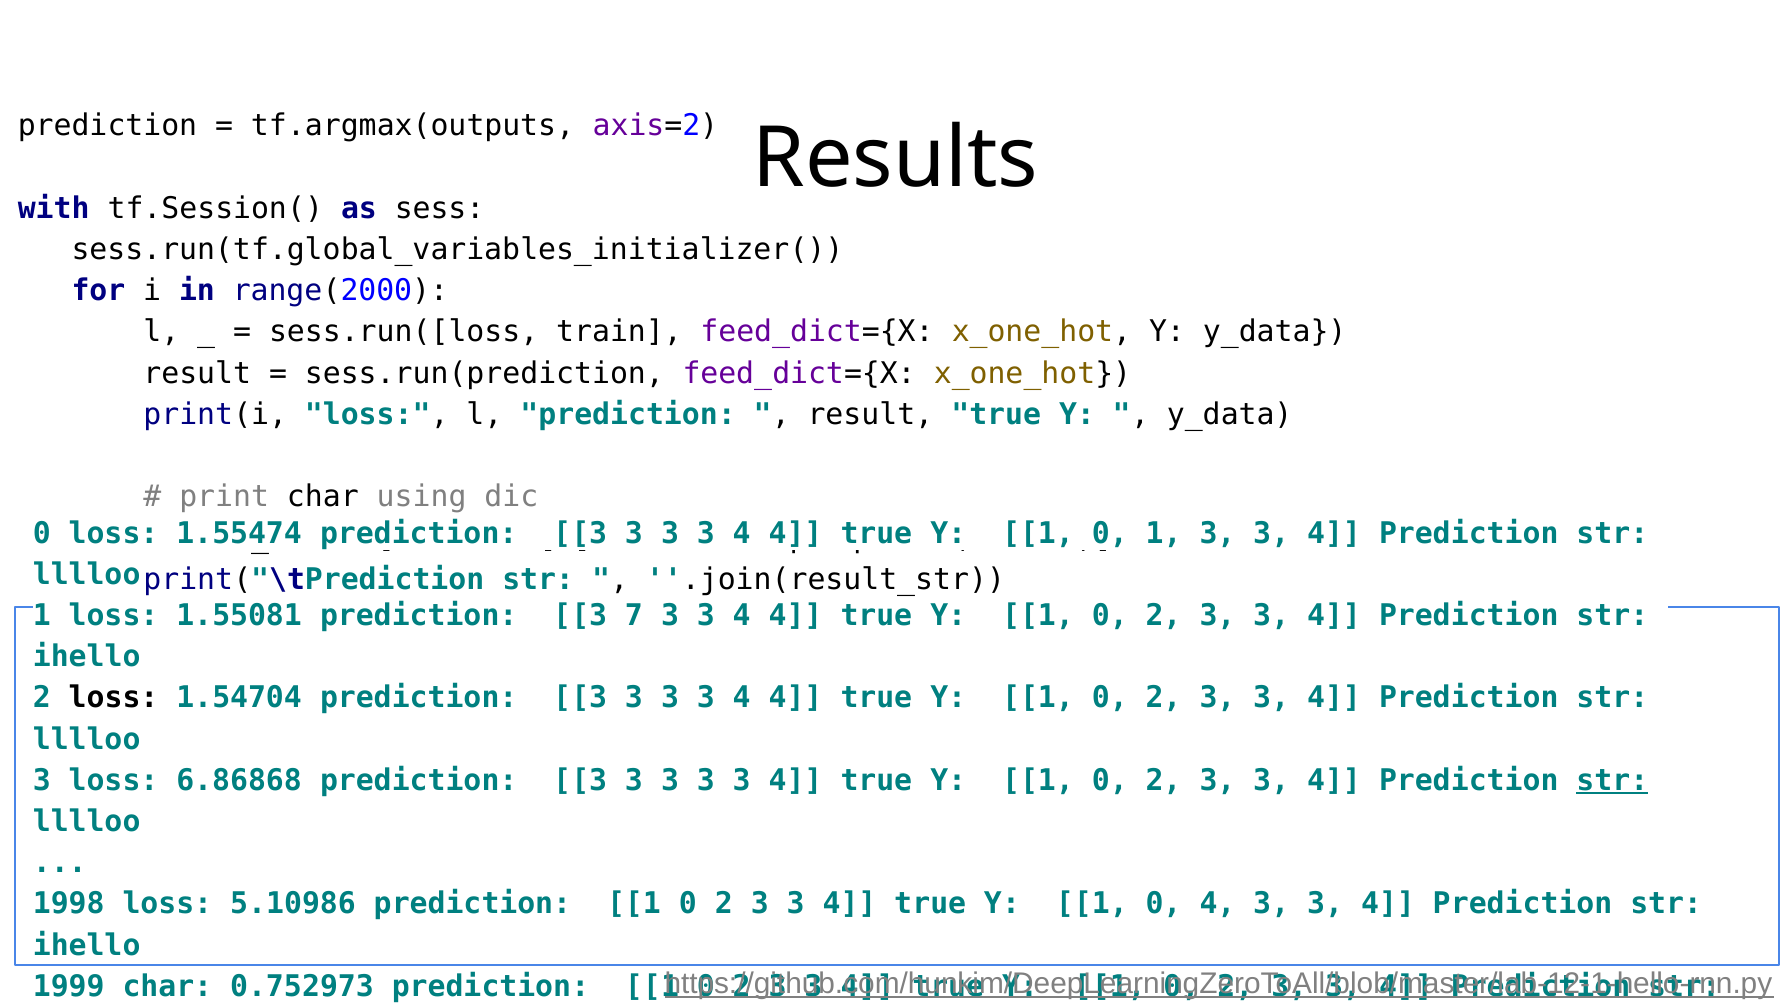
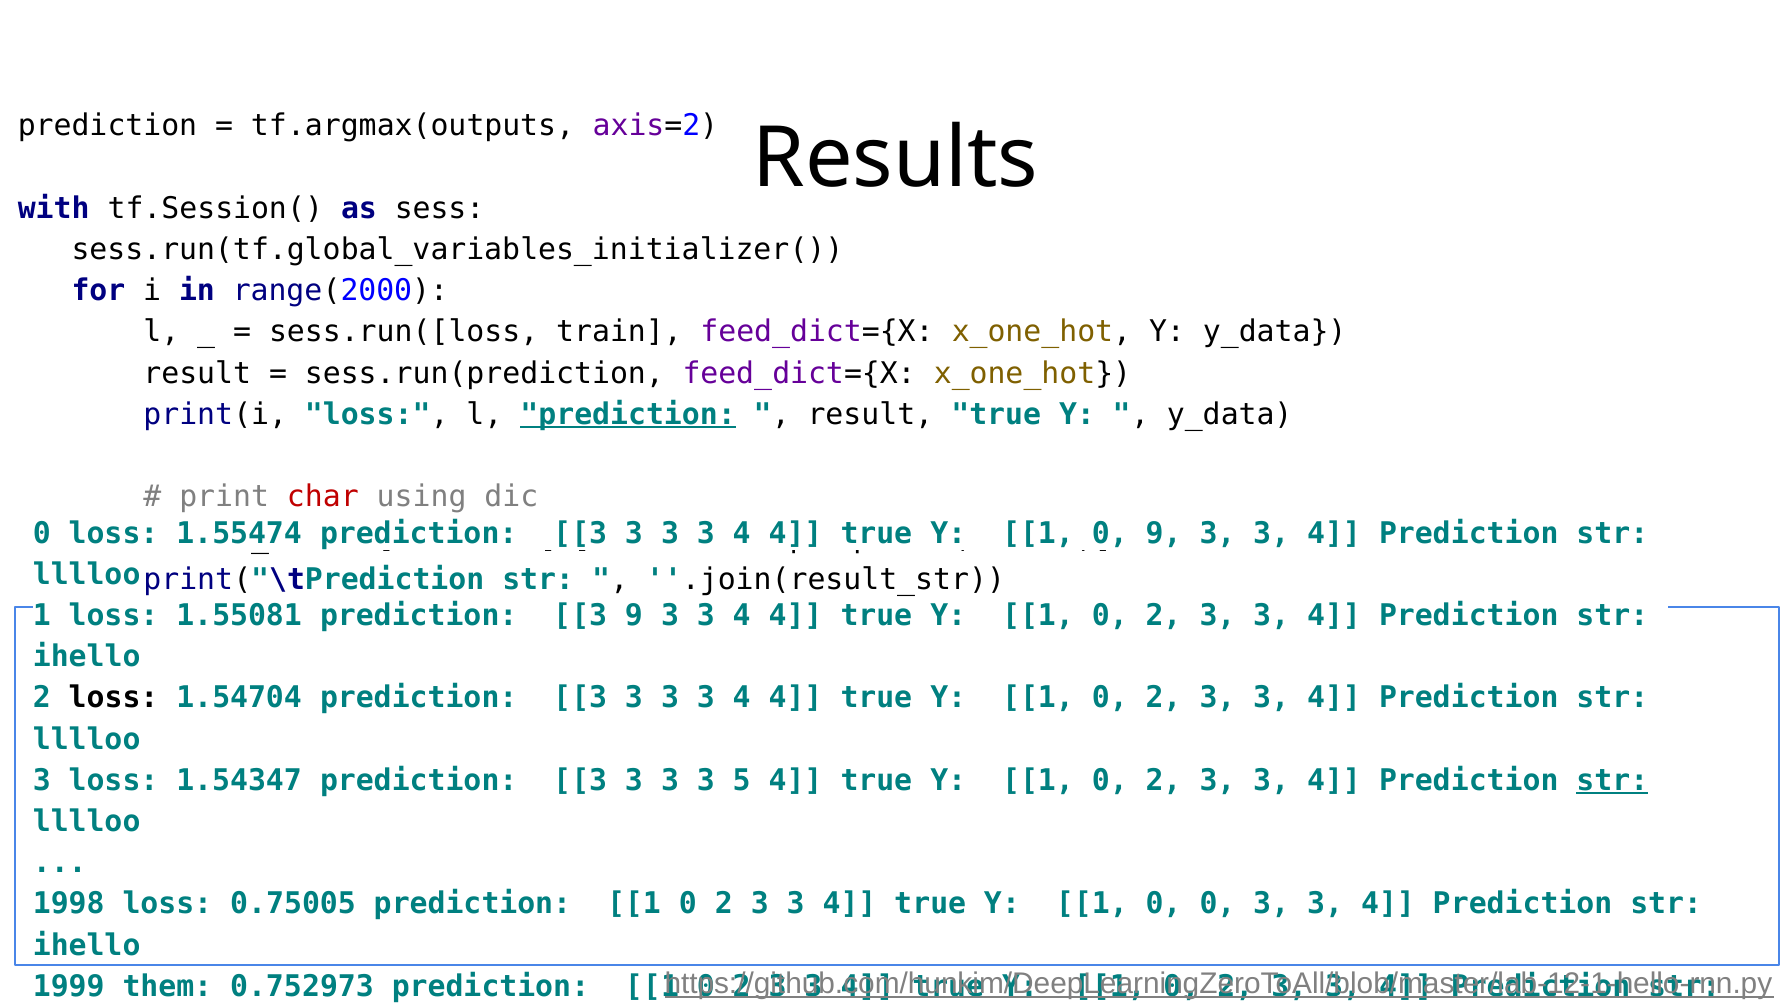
prediction at (628, 414) underline: none -> present
char at (323, 497) colour: black -> red
1 at (1164, 533): 1 -> 9
3 7: 7 -> 9
6.86868: 6.86868 -> 1.54347
3 at (742, 780): 3 -> 5
5.10986: 5.10986 -> 0.75005
0 4: 4 -> 0
1999 char: char -> them
